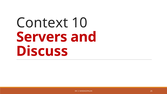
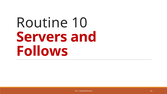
Context: Context -> Routine
Discuss: Discuss -> Follows
